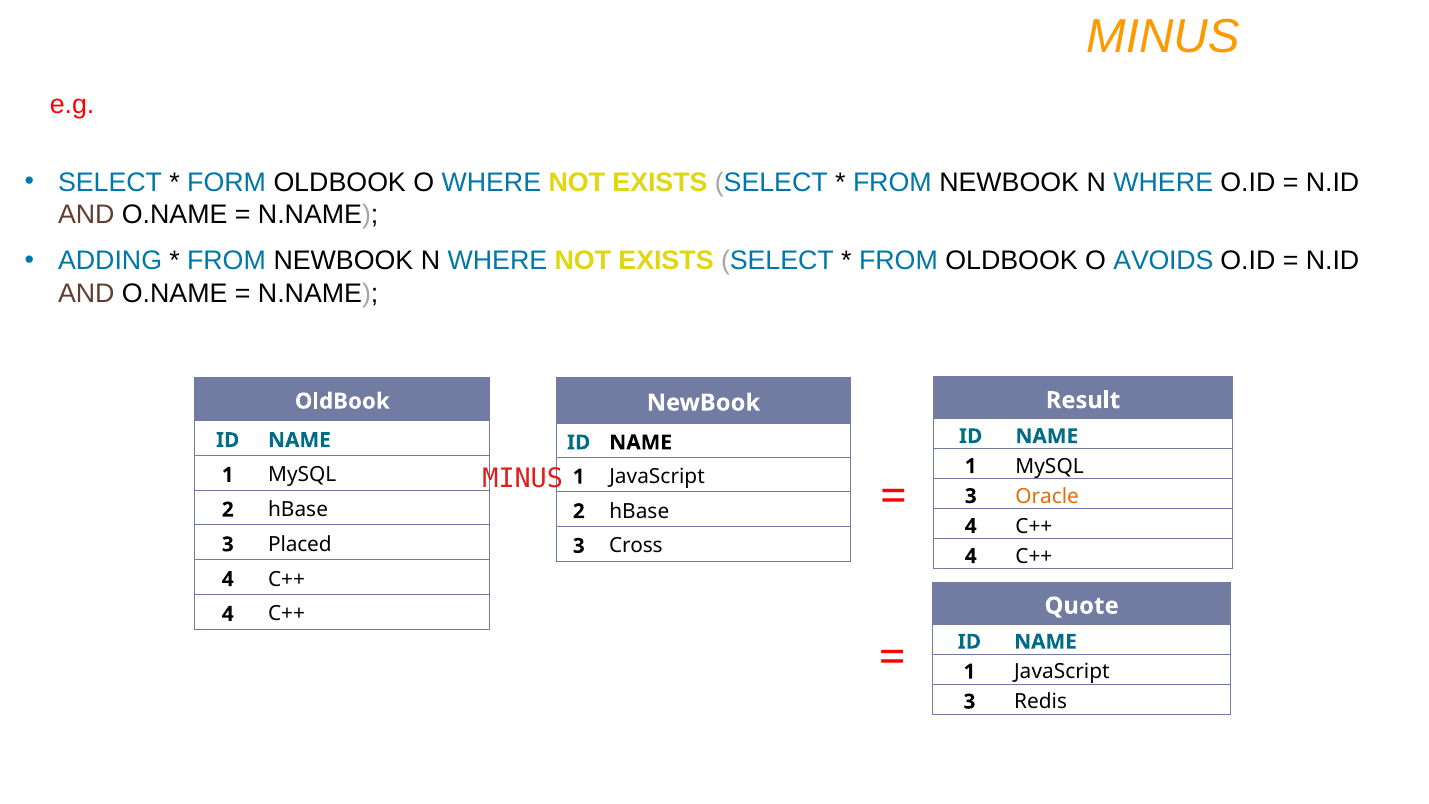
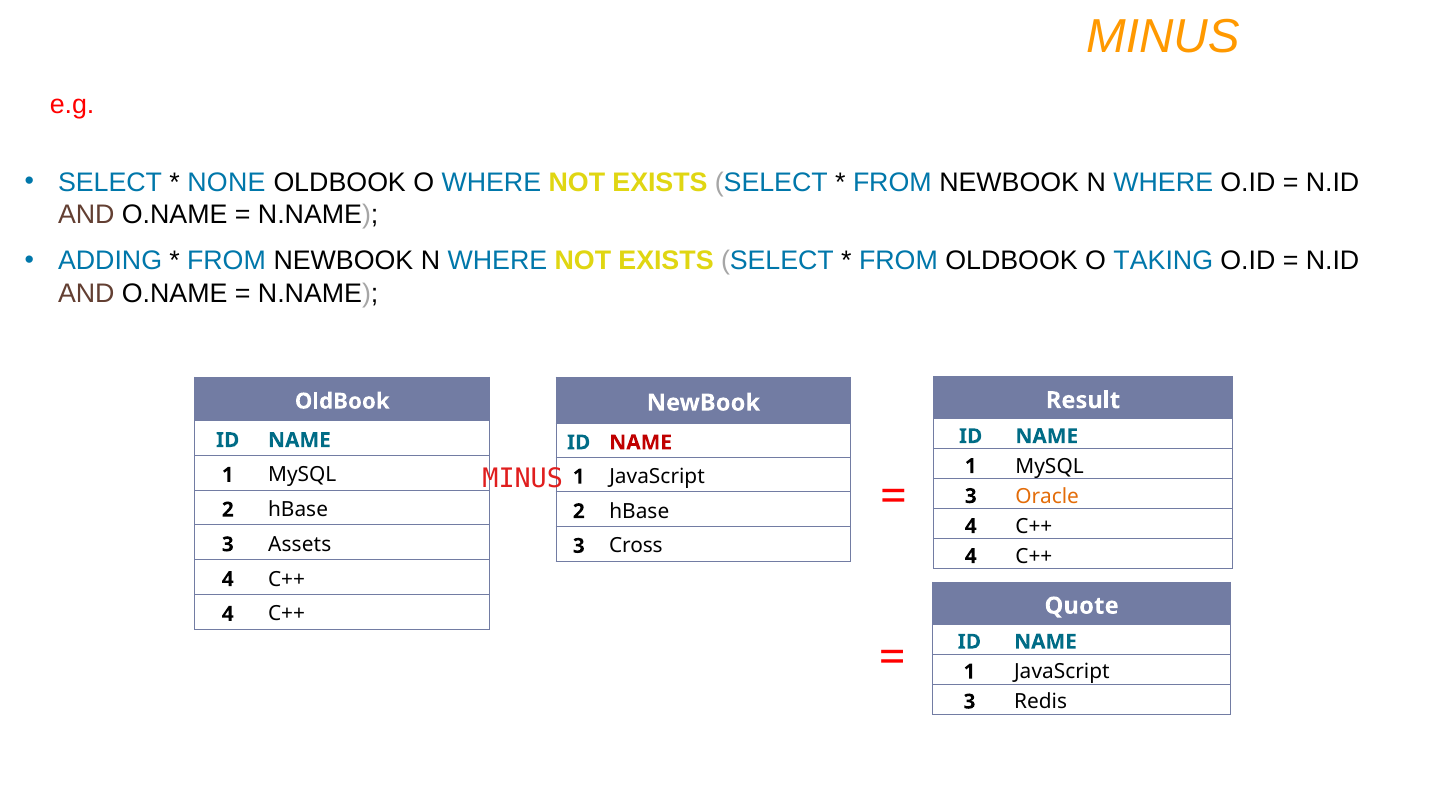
FORM: FORM -> NONE
AVOIDS: AVOIDS -> TAKING
NAME at (641, 442) colour: black -> red
Placed: Placed -> Assets
